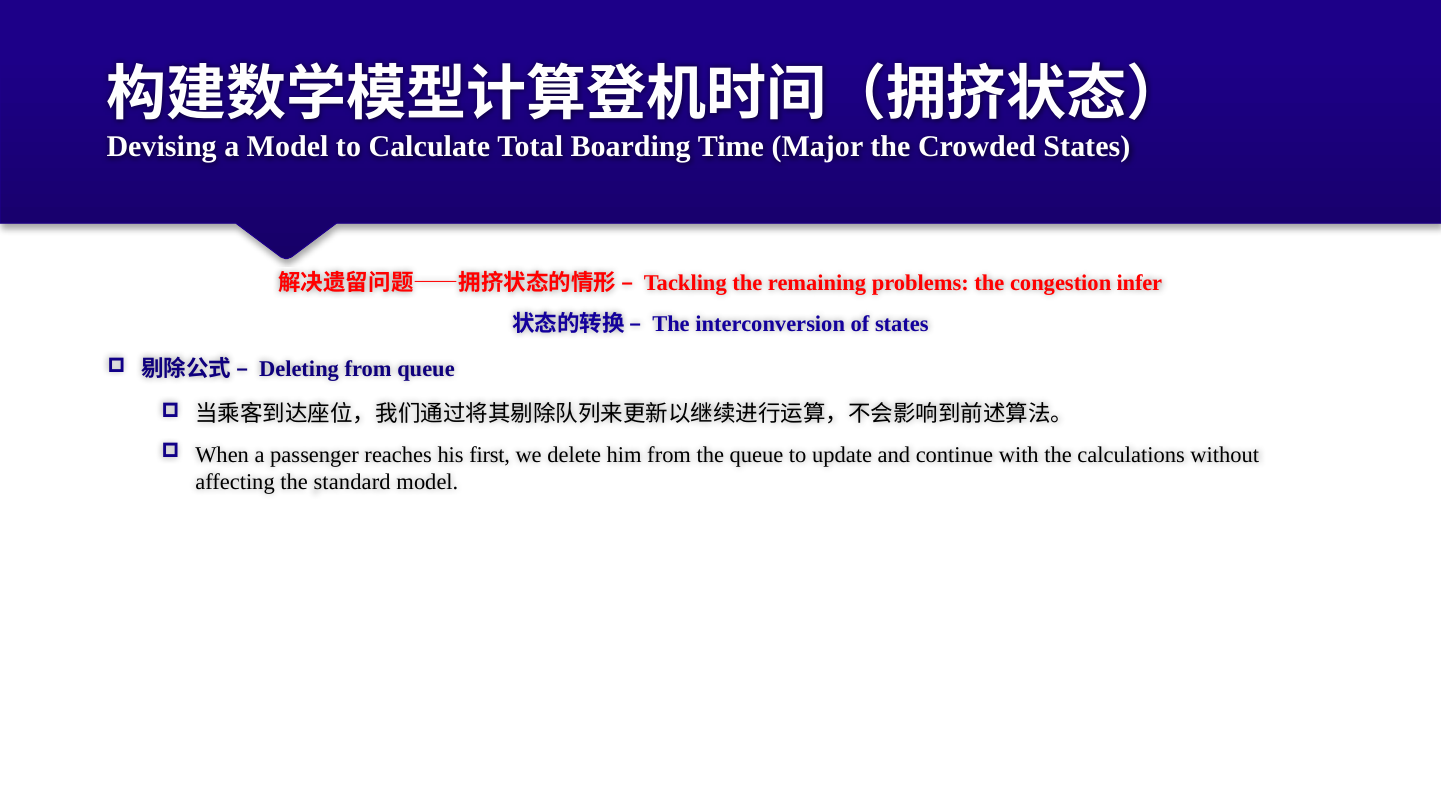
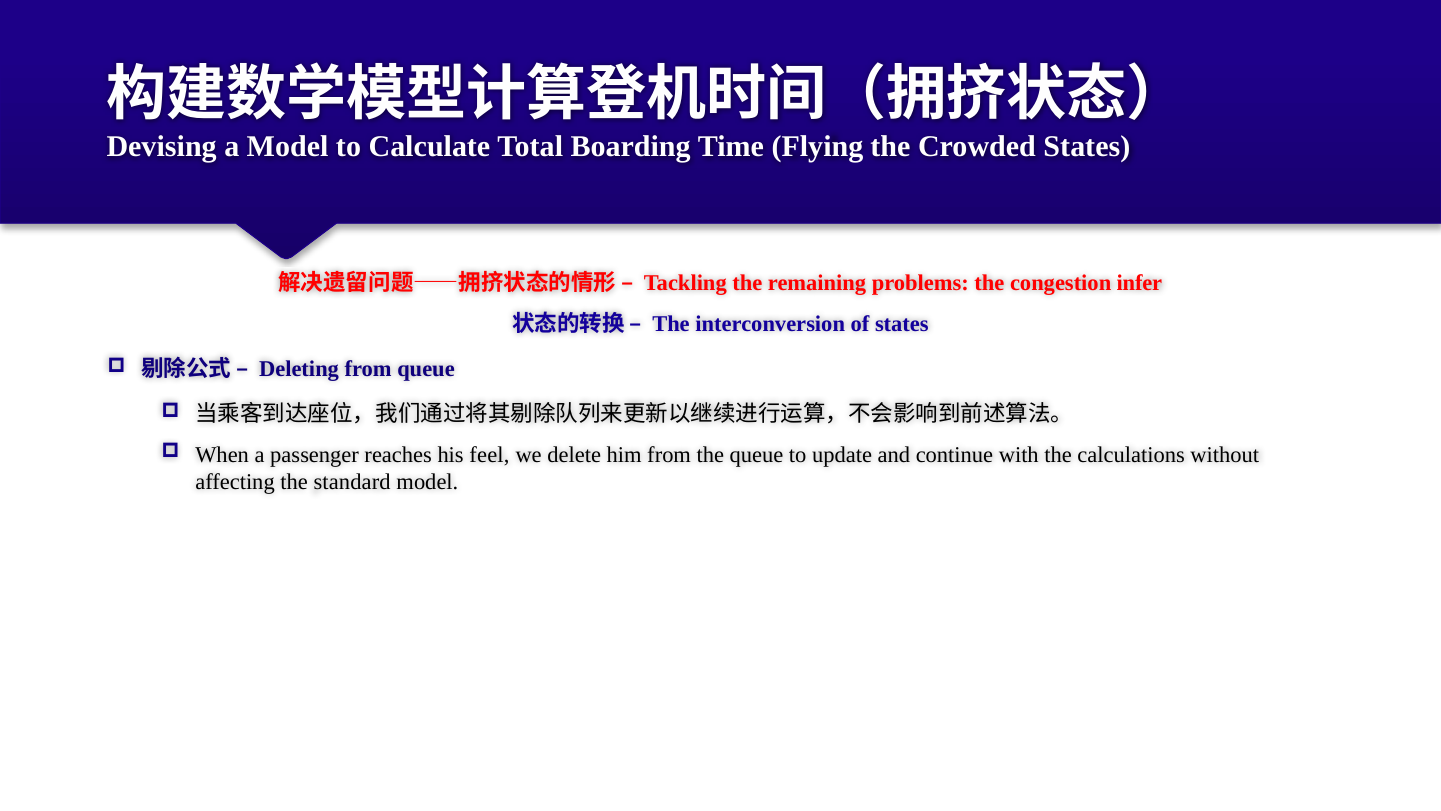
Major: Major -> Flying
first: first -> feel
